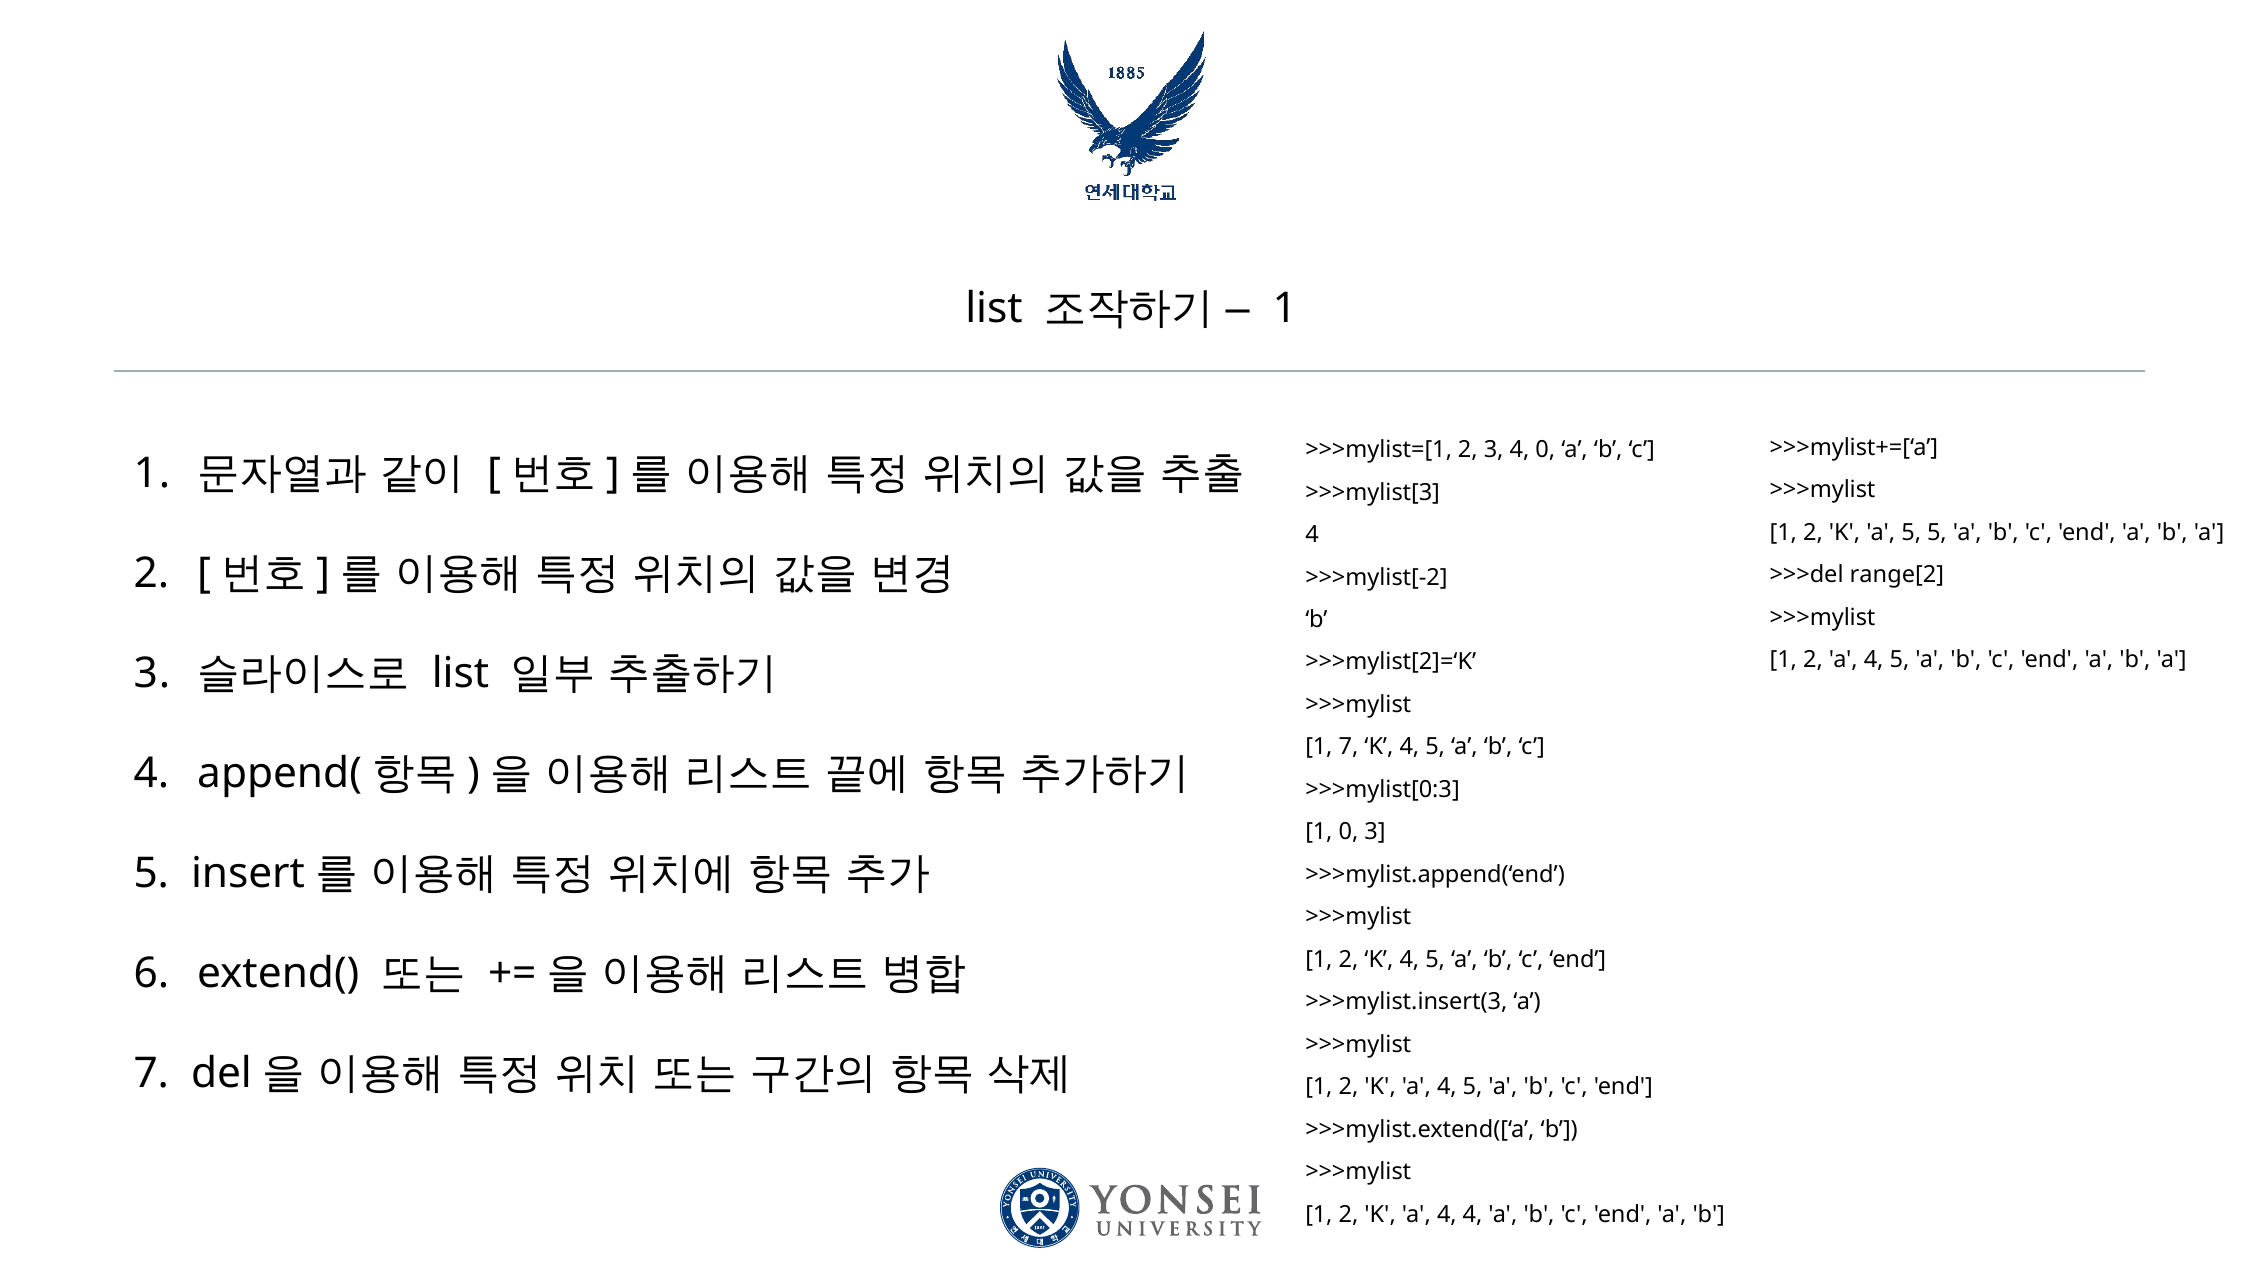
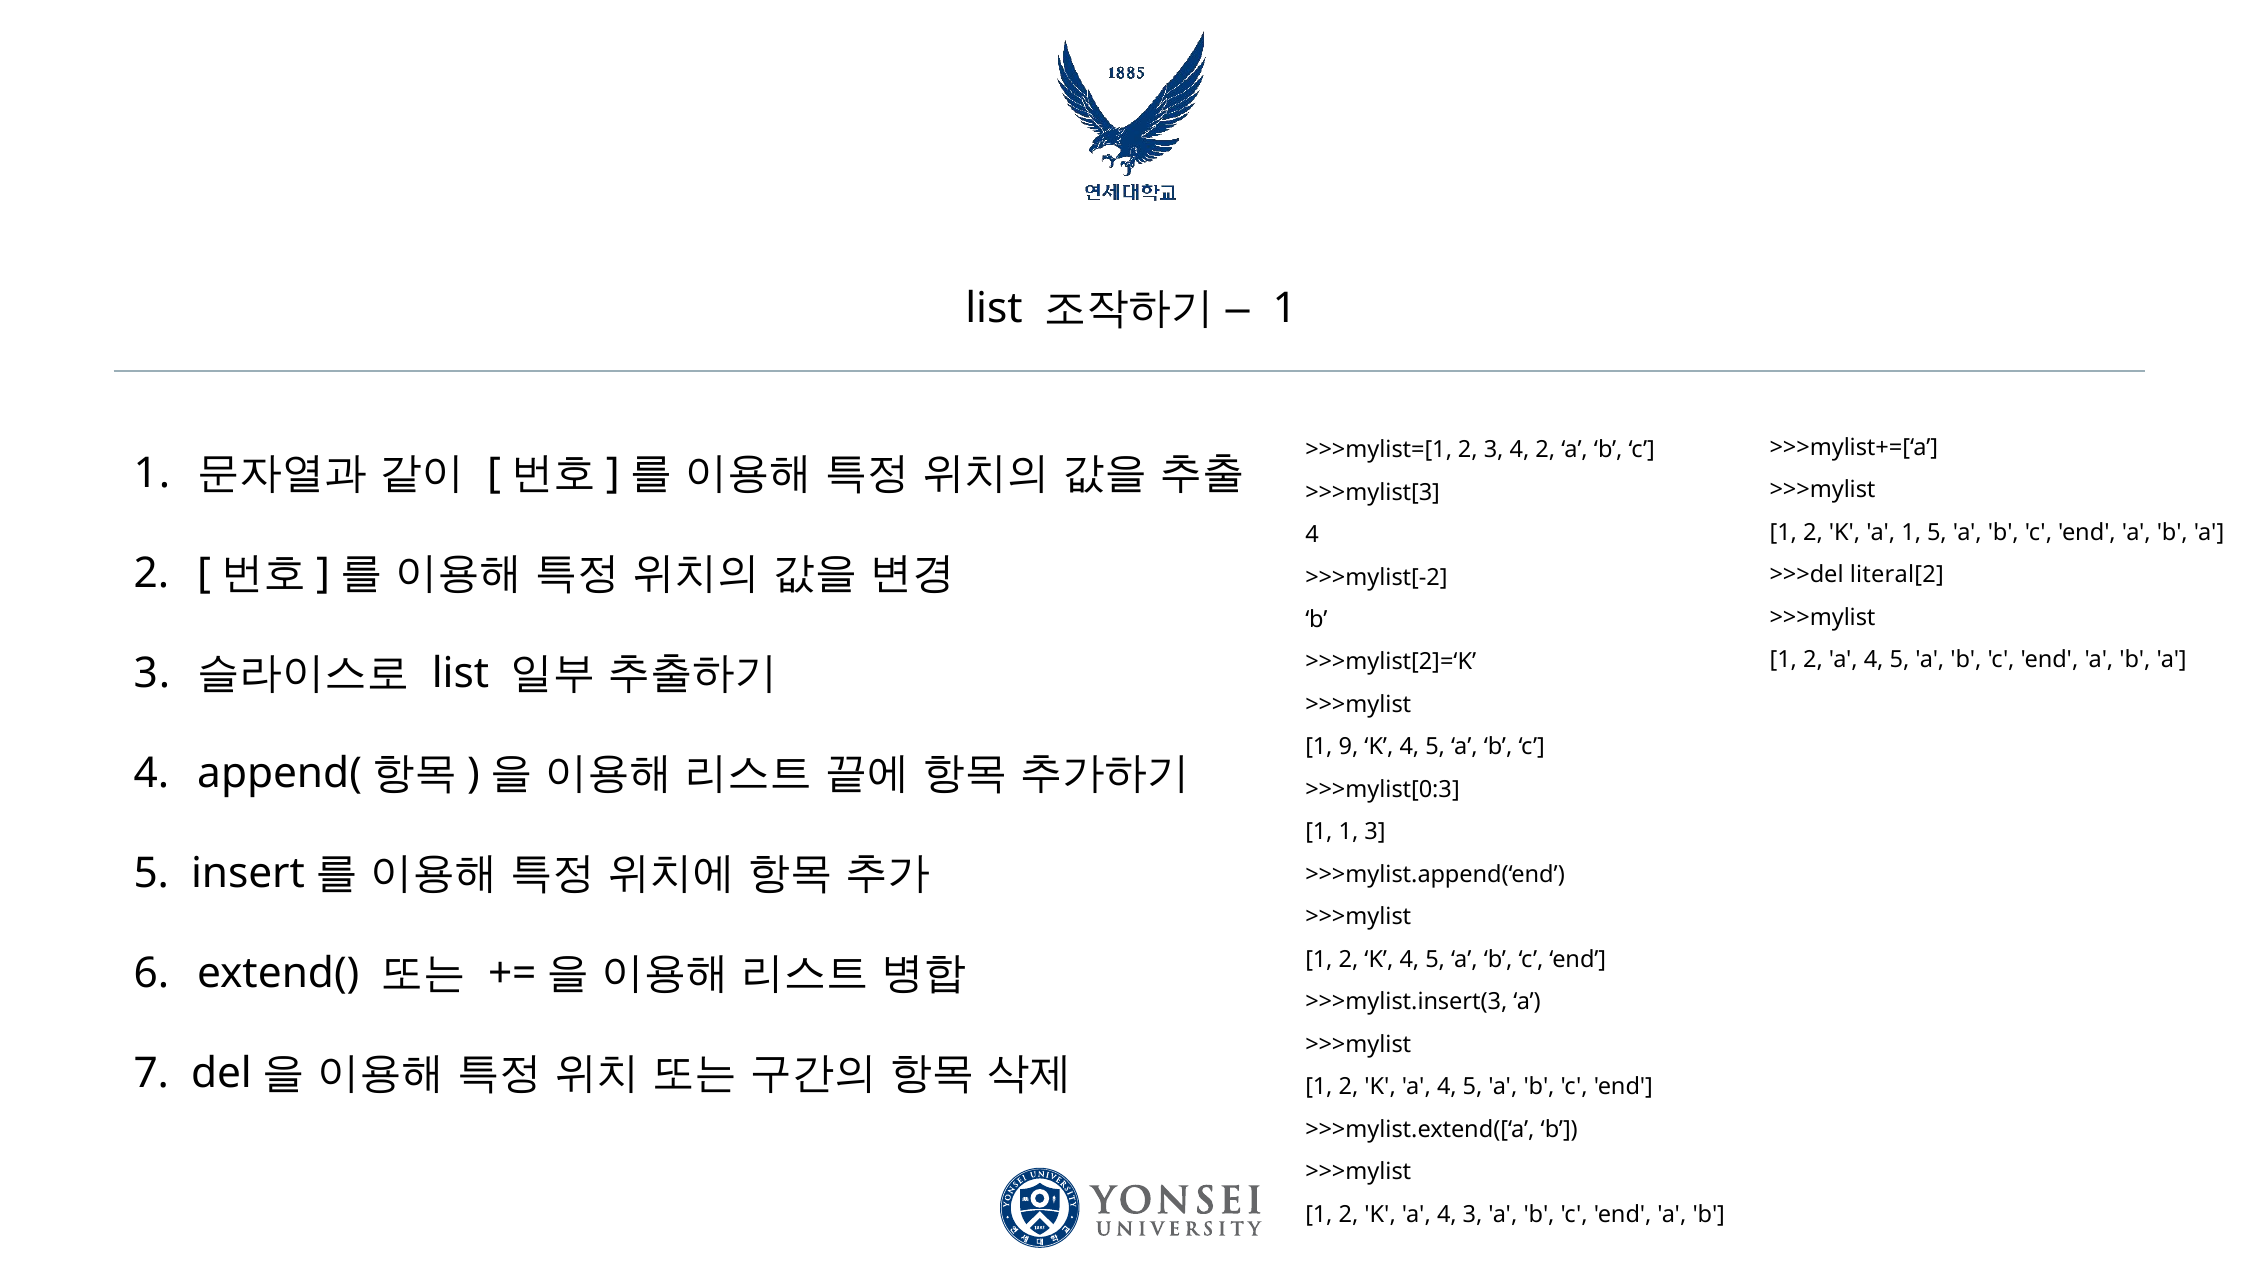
4 0: 0 -> 2
a 5: 5 -> 1
range[2: range[2 -> literal[2
1 7: 7 -> 9
1 0: 0 -> 1
4 4: 4 -> 3
